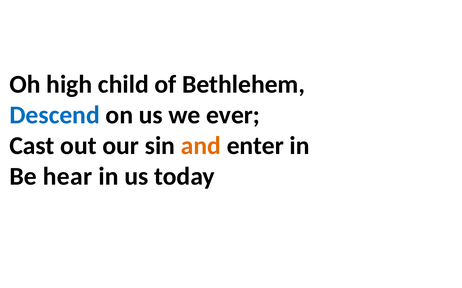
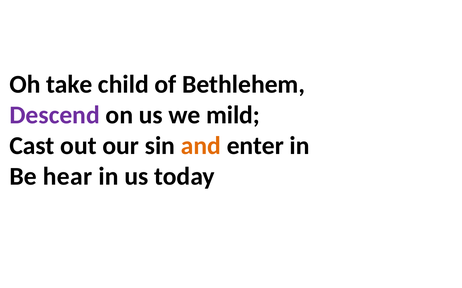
high: high -> take
Descend colour: blue -> purple
ever: ever -> mild
